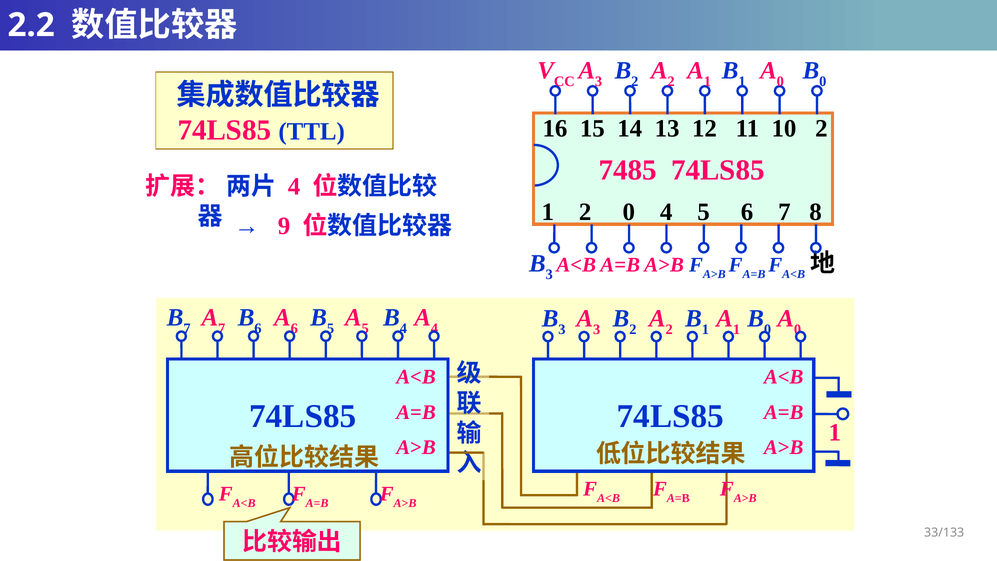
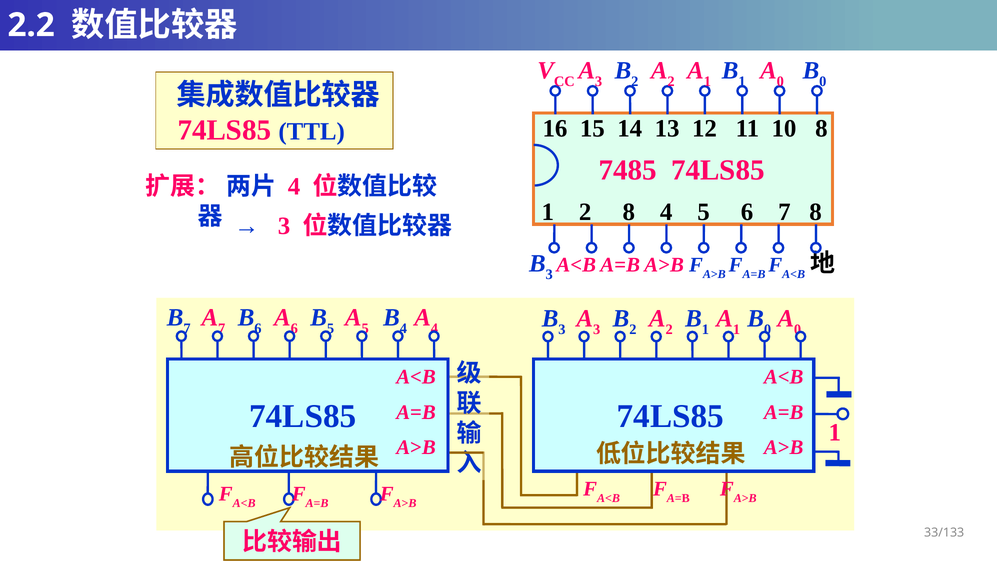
10 2: 2 -> 8
2 0: 0 -> 8
9 at (284, 226): 9 -> 3
